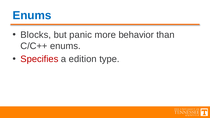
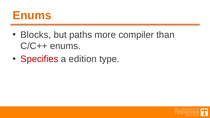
Enums at (32, 15) colour: blue -> orange
panic: panic -> paths
behavior: behavior -> compiler
